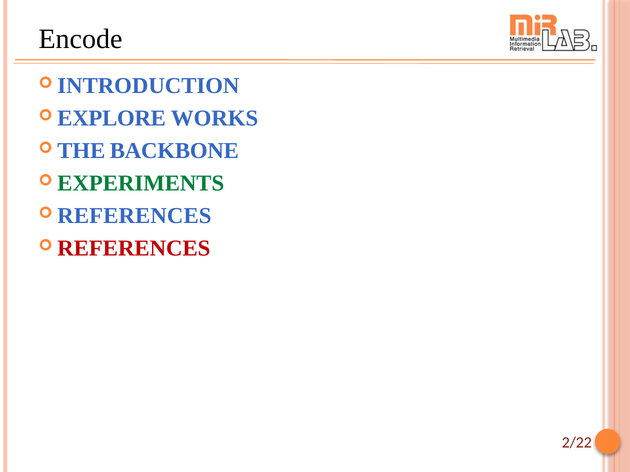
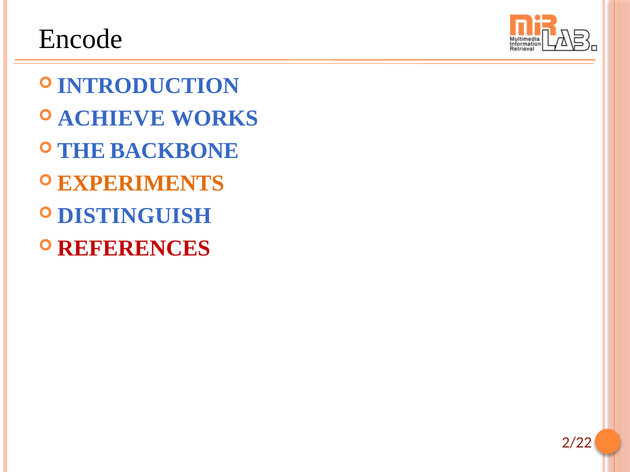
EXPLORE: EXPLORE -> ACHIEVE
EXPERIMENTS colour: green -> orange
REFERENCES at (134, 216): REFERENCES -> DISTINGUISH
